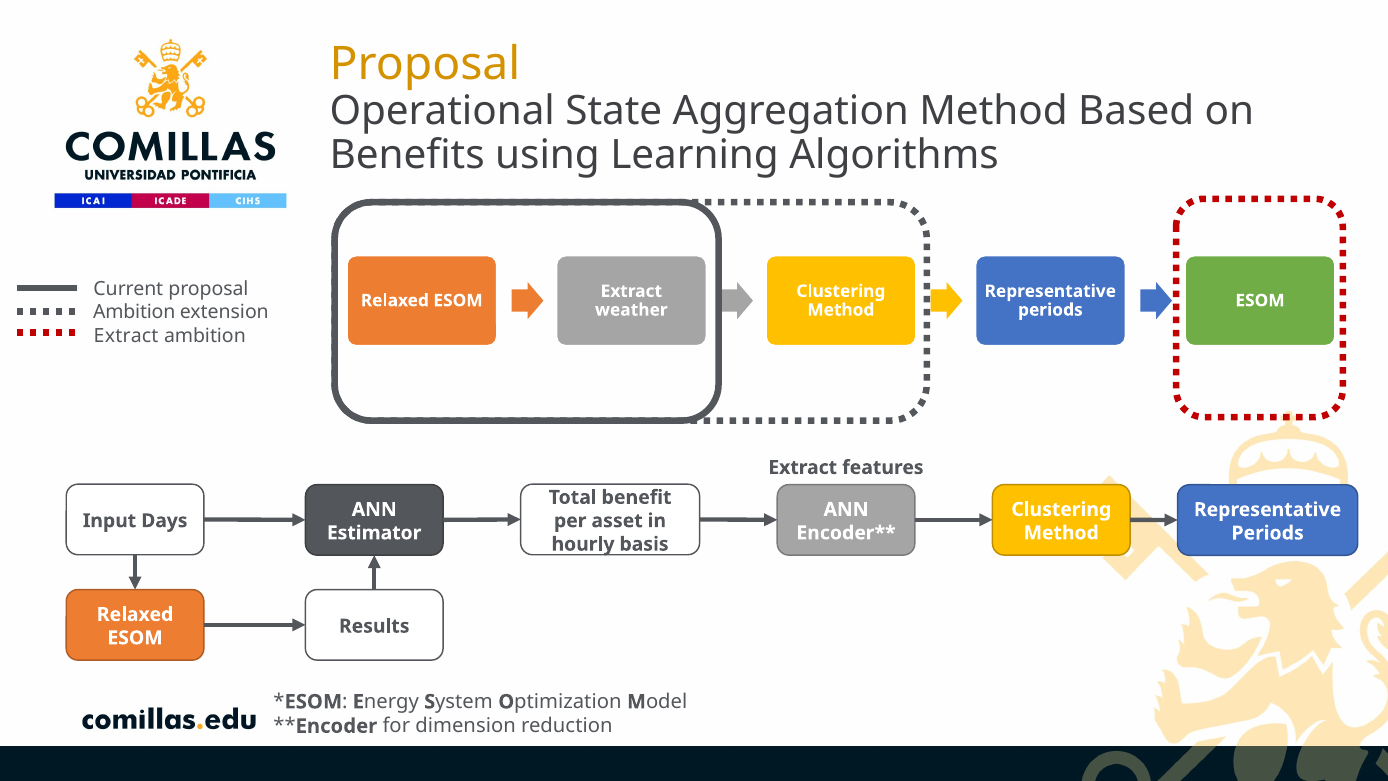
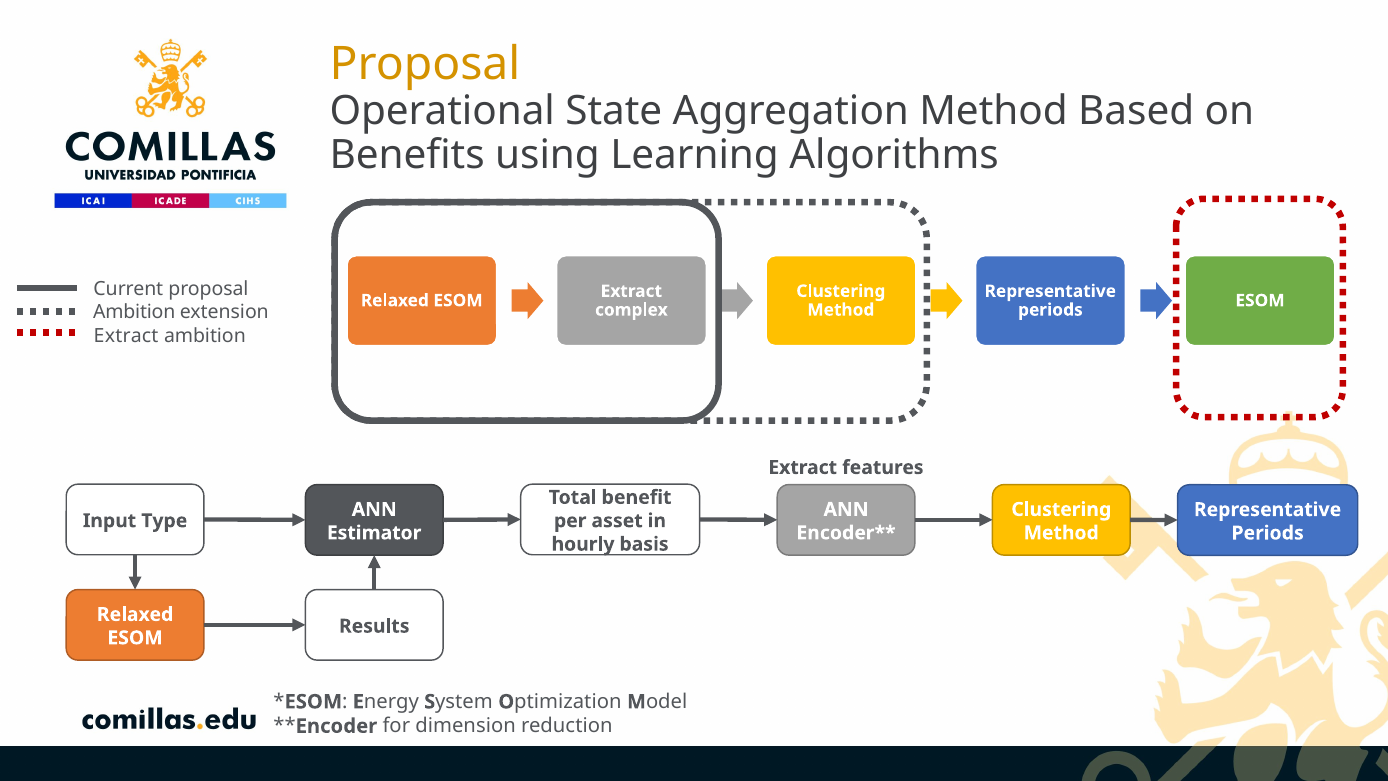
weather: weather -> complex
Days: Days -> Type
